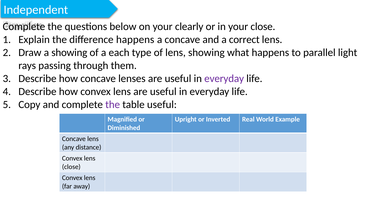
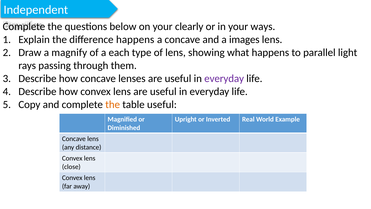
your close: close -> ways
correct: correct -> images
a showing: showing -> magnify
the at (113, 104) colour: purple -> orange
